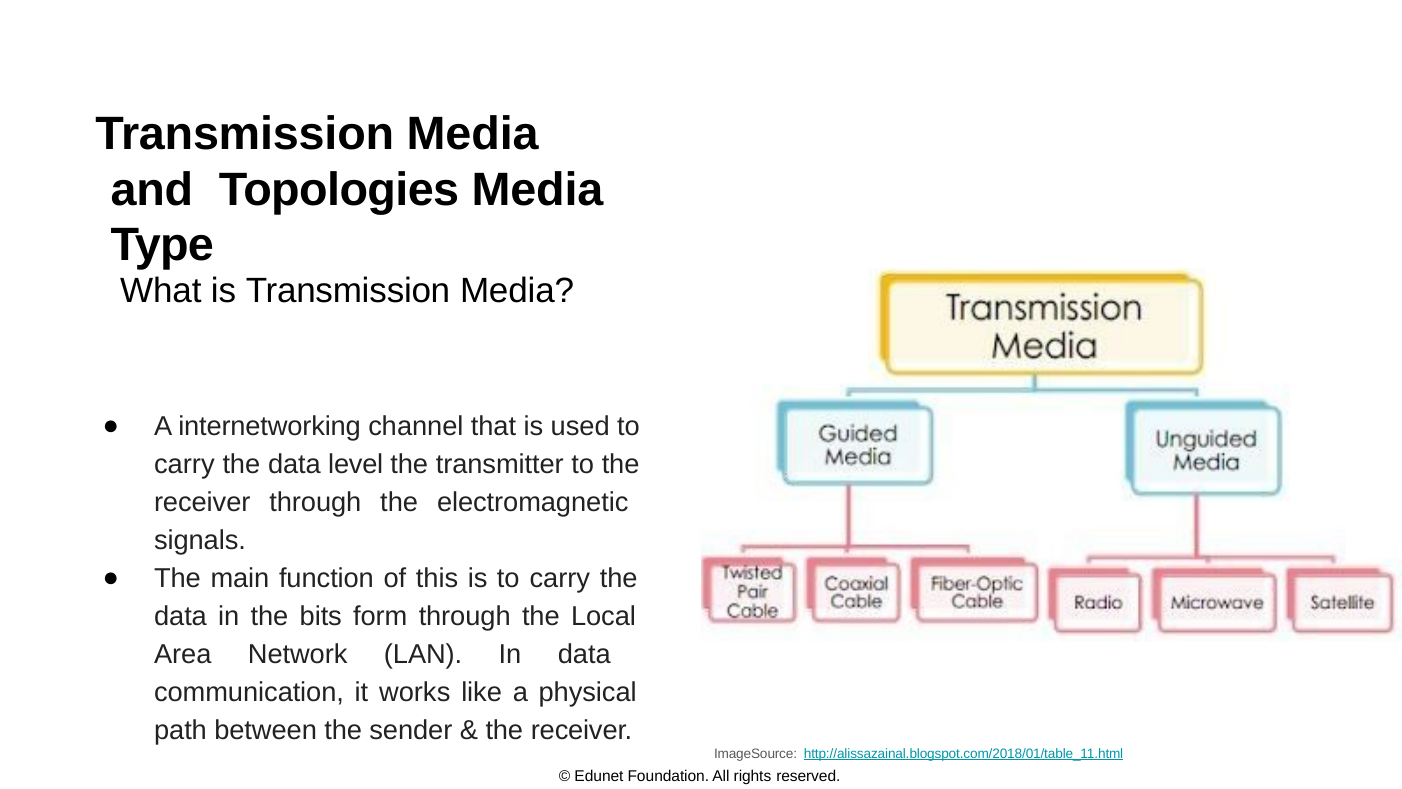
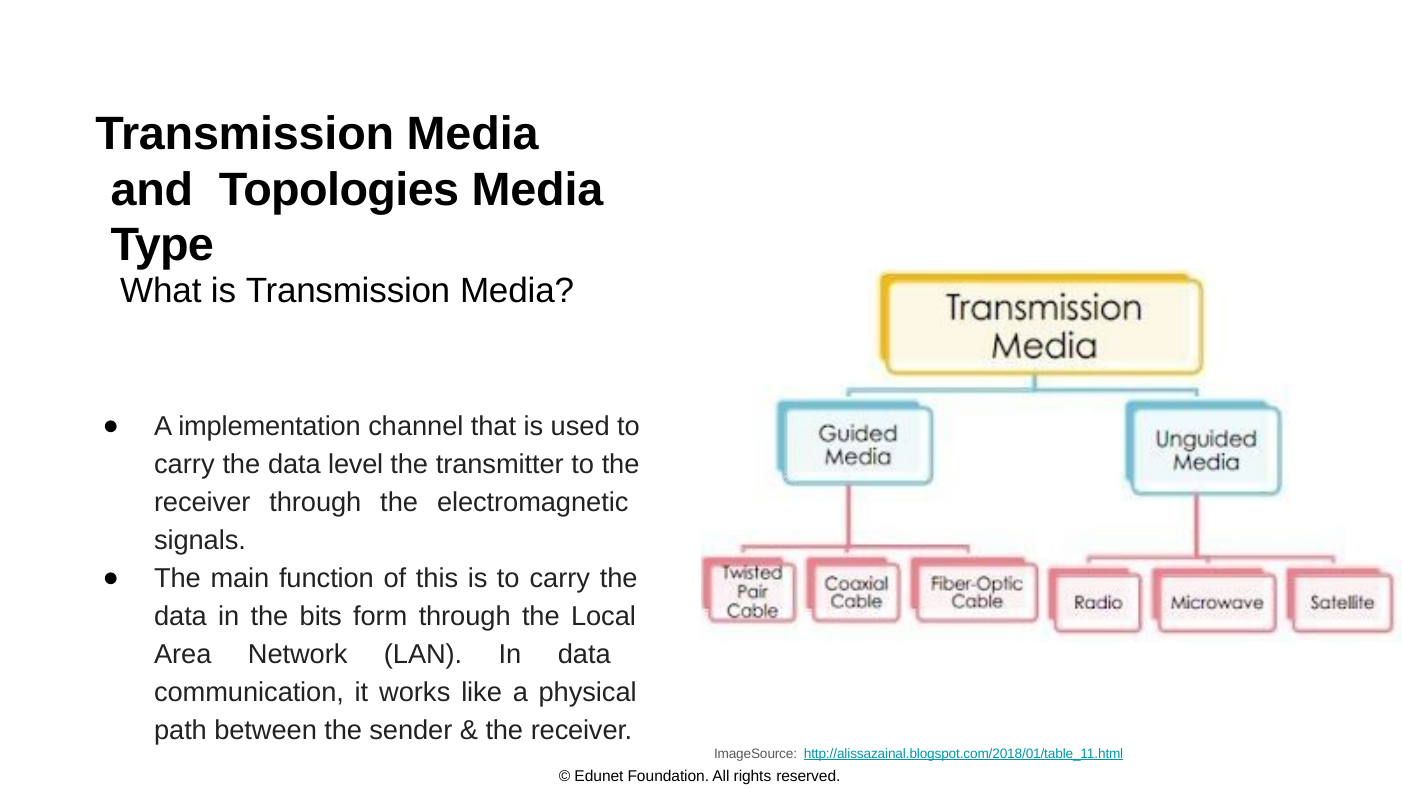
internetworking: internetworking -> implementation
